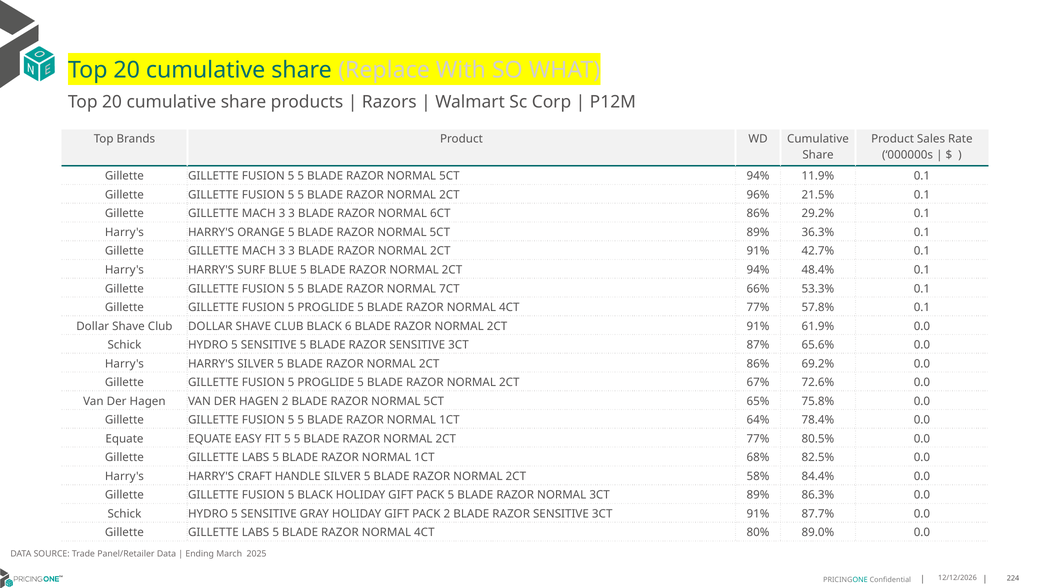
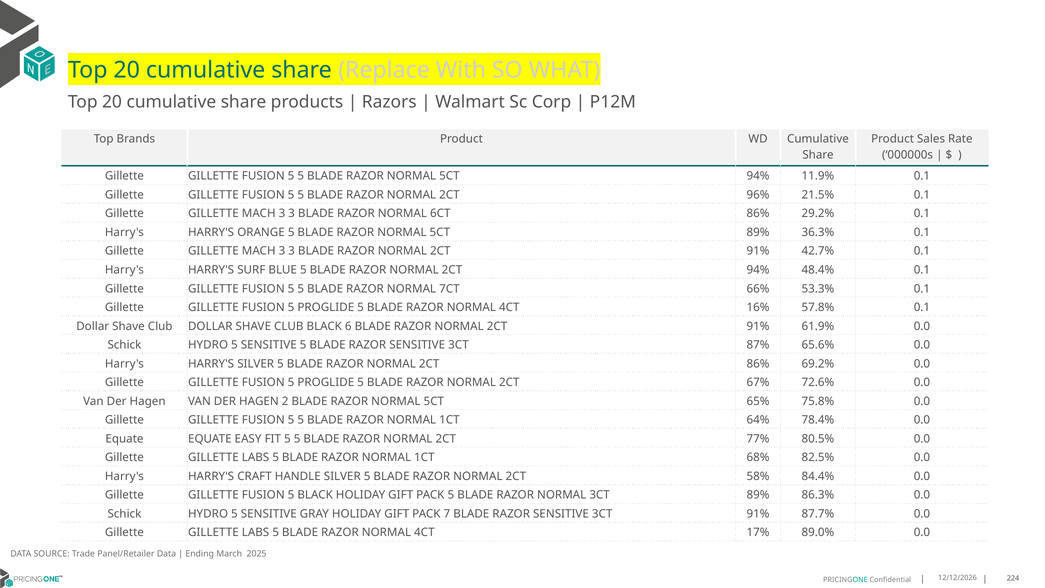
4CT 77%: 77% -> 16%
PACK 2: 2 -> 7
80%: 80% -> 17%
